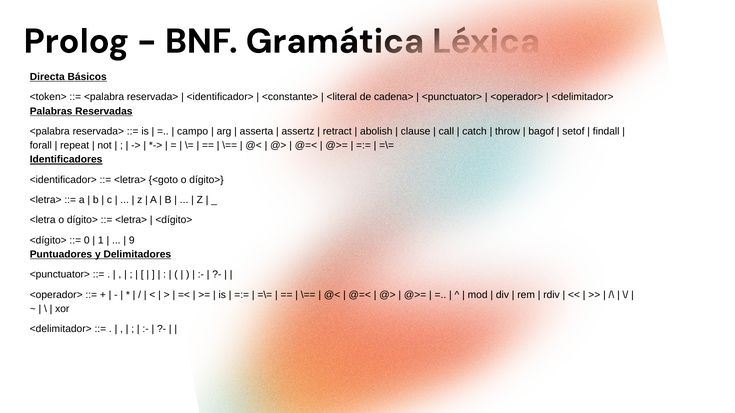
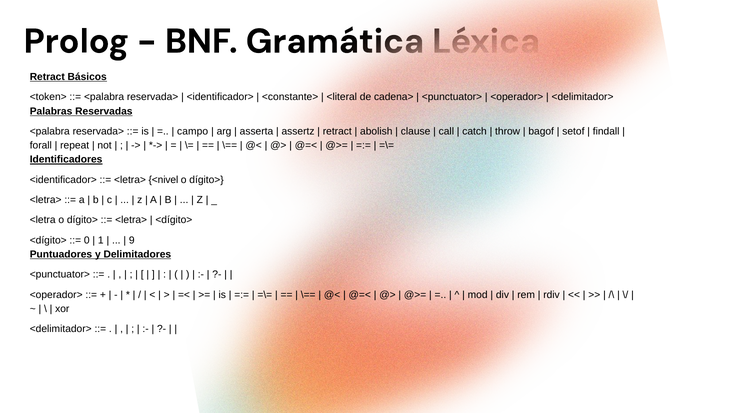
Directa at (47, 77): Directa -> Retract
<goto: <goto -> <nivel
